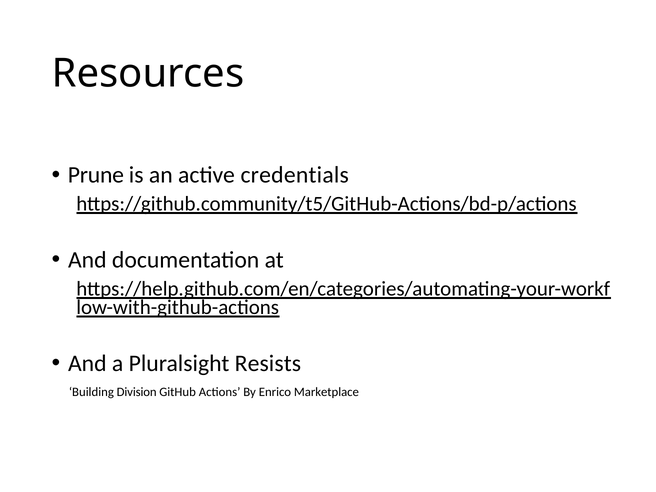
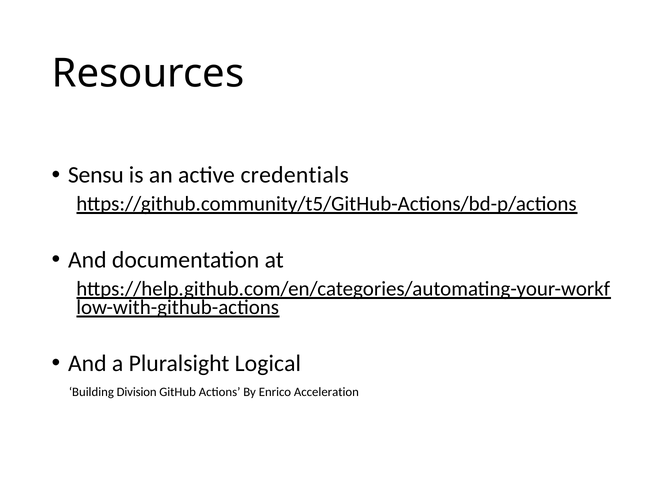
Prune: Prune -> Sensu
Resists: Resists -> Logical
Marketplace: Marketplace -> Acceleration
